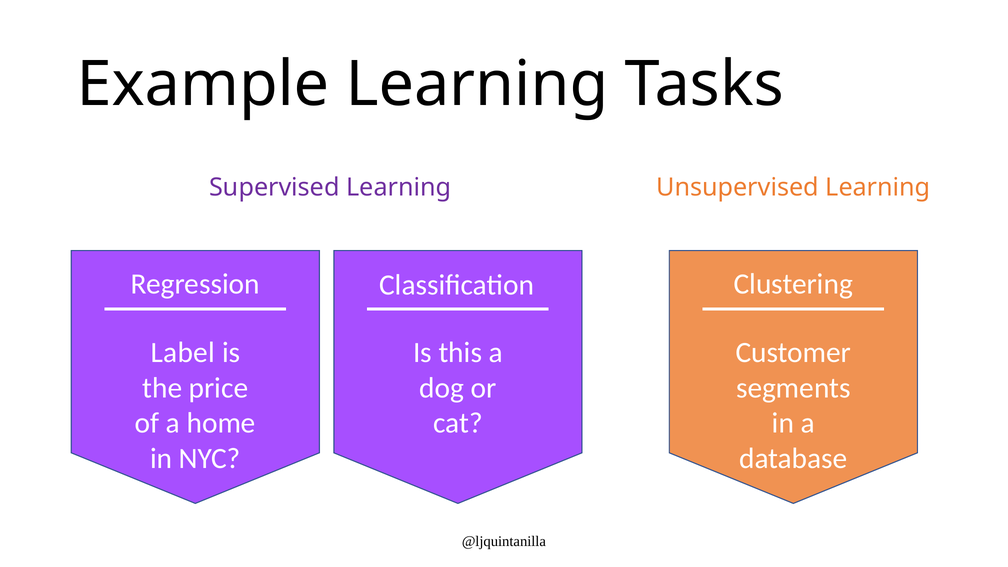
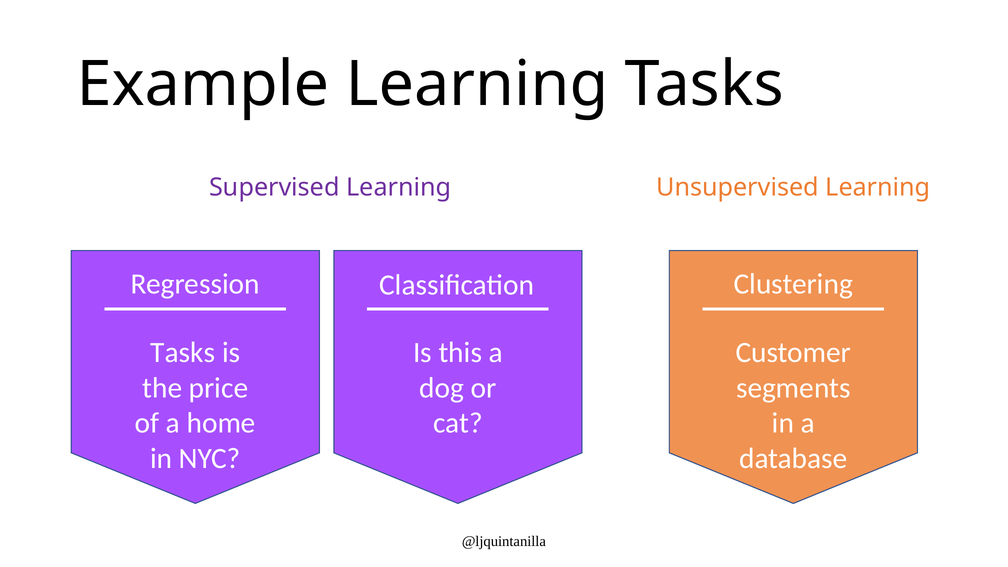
Label at (183, 353): Label -> Tasks
